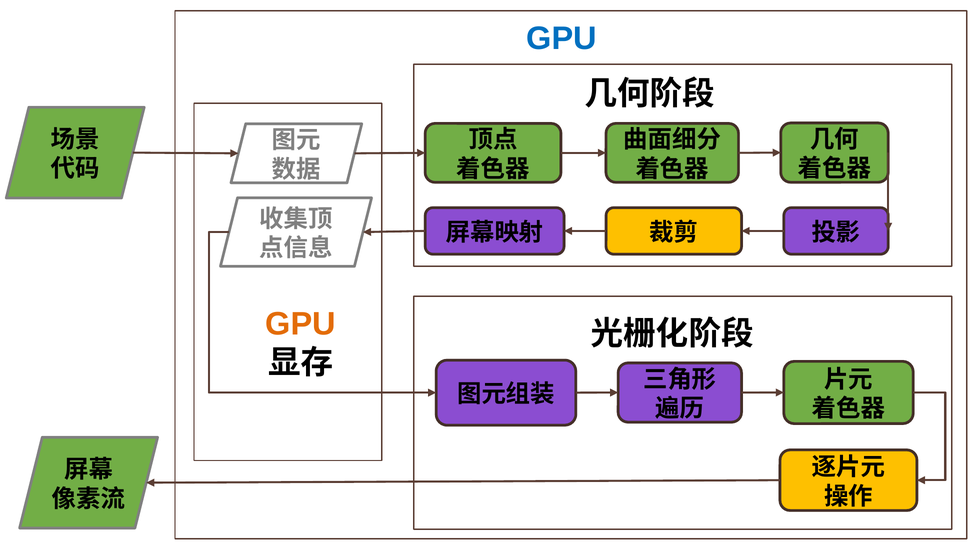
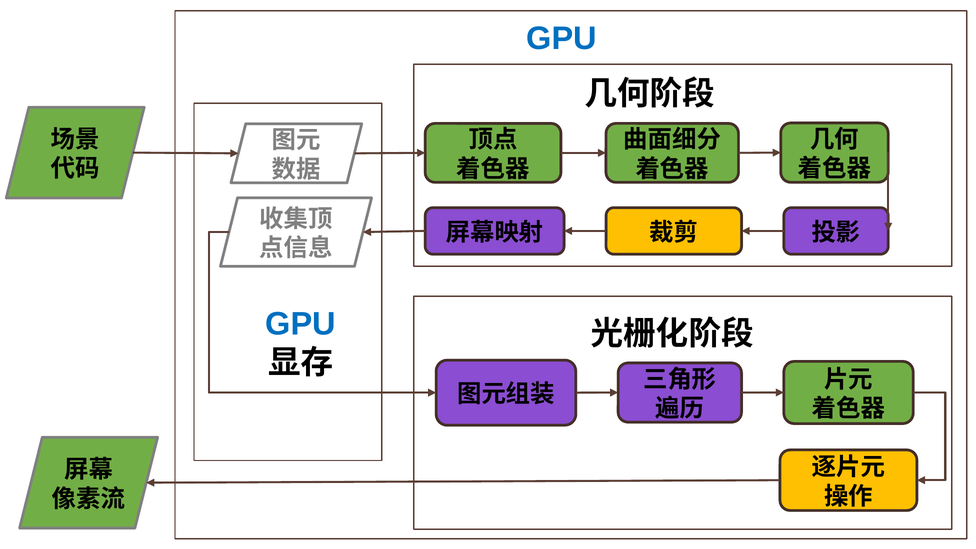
GPU at (301, 324) colour: orange -> blue
